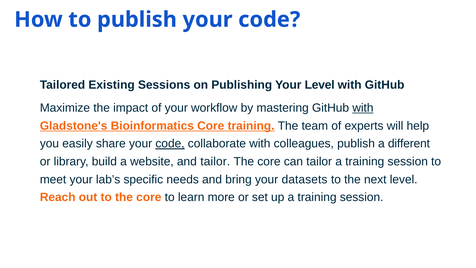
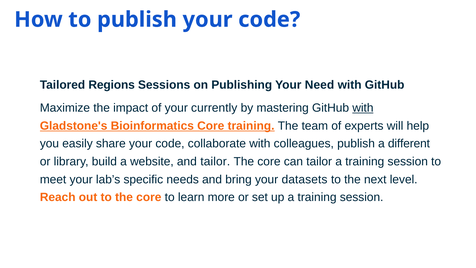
Existing: Existing -> Regions
Your Level: Level -> Need
workflow: workflow -> currently
code at (170, 144) underline: present -> none
